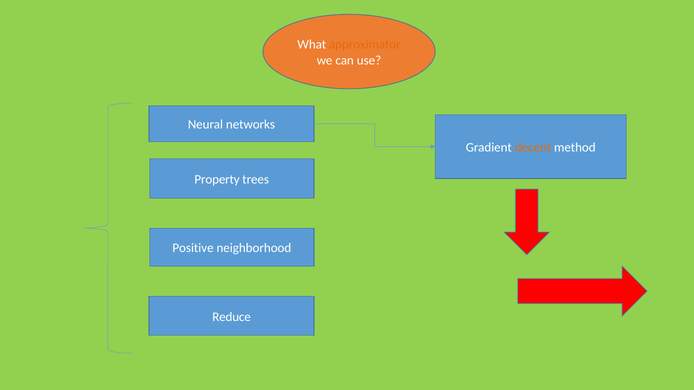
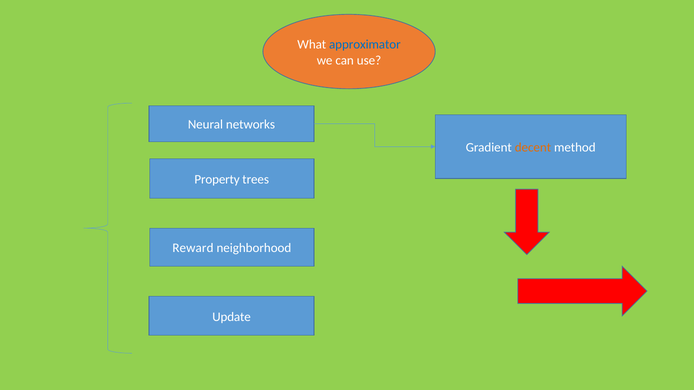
approximator colour: orange -> blue
Positive: Positive -> Reward
Reduce: Reduce -> Update
